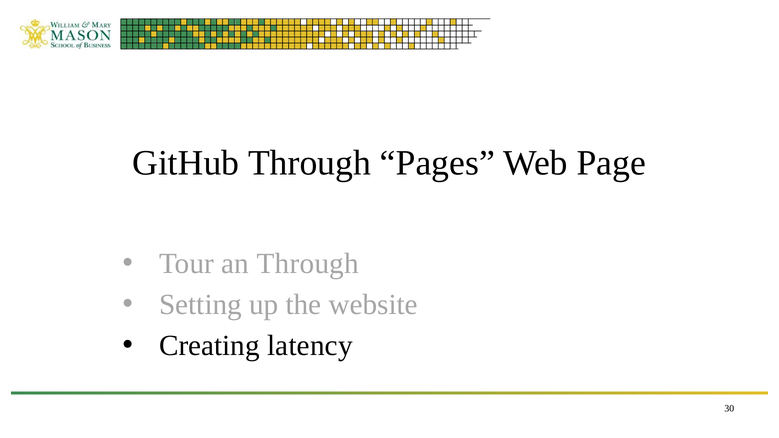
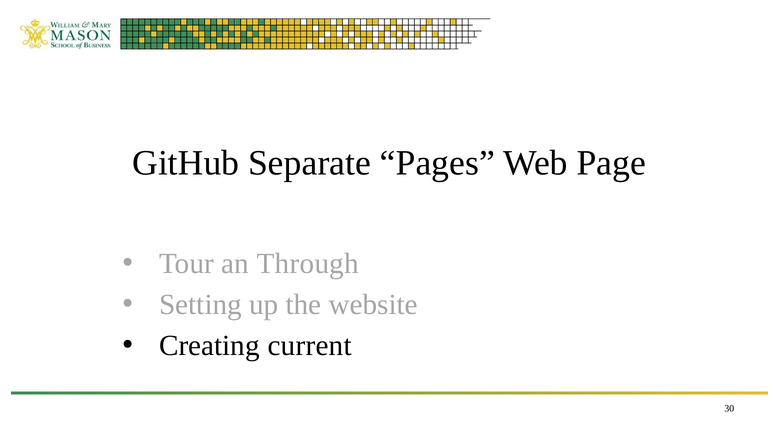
GitHub Through: Through -> Separate
latency: latency -> current
